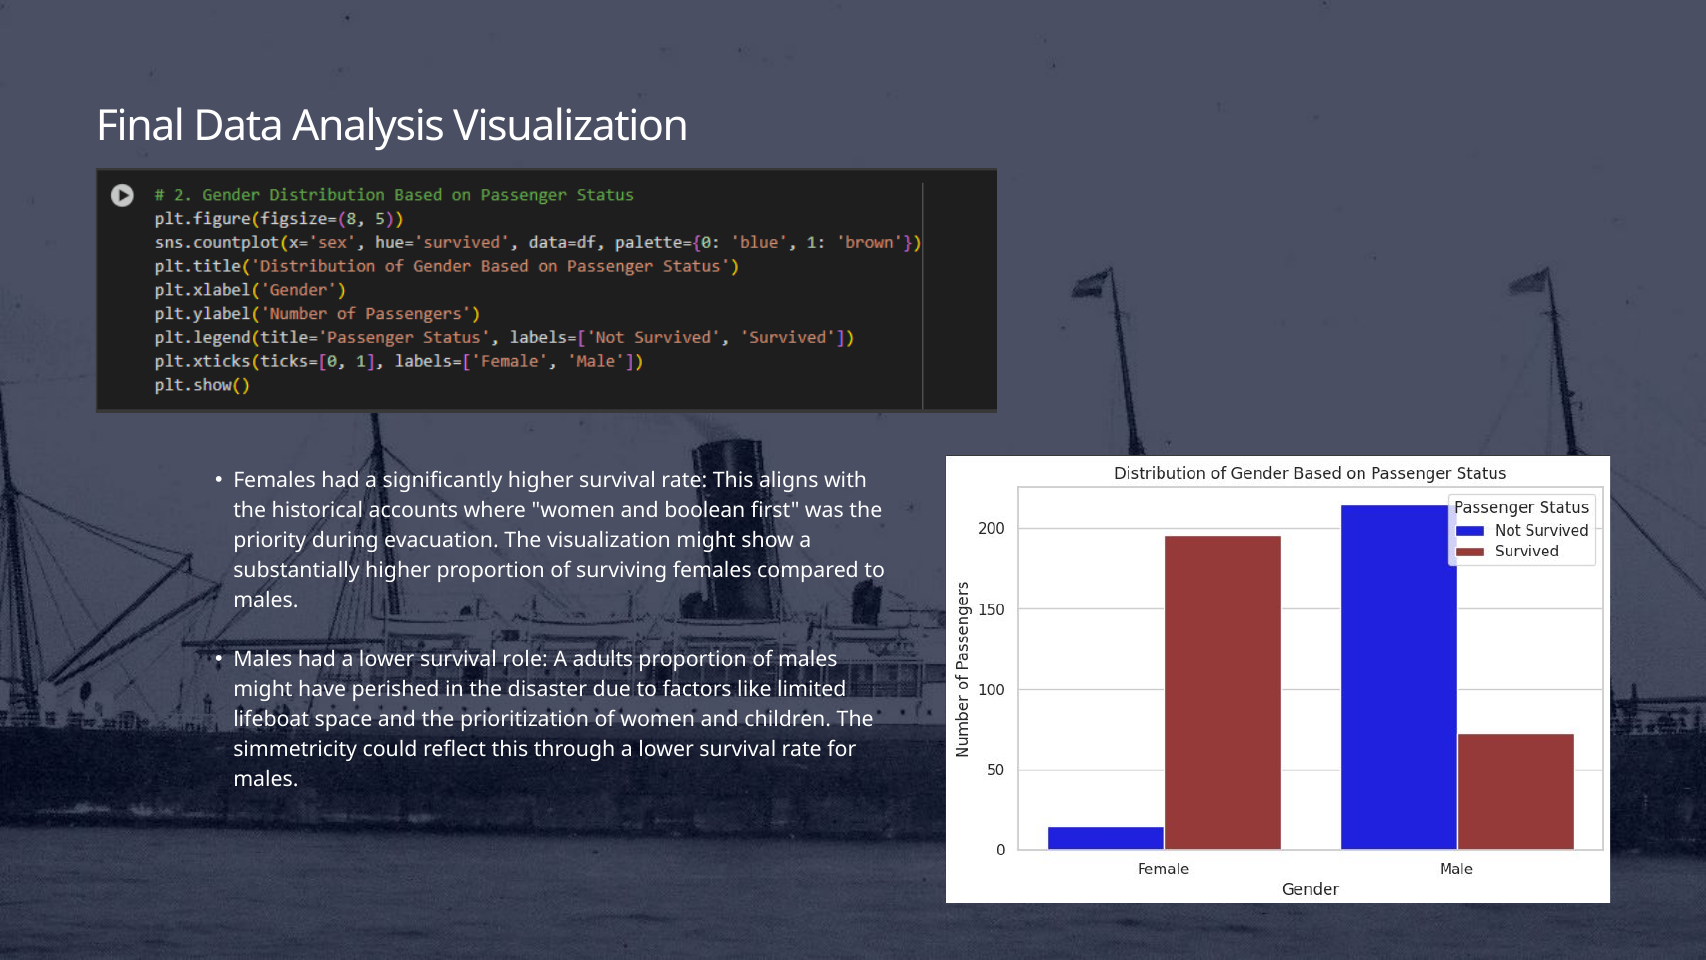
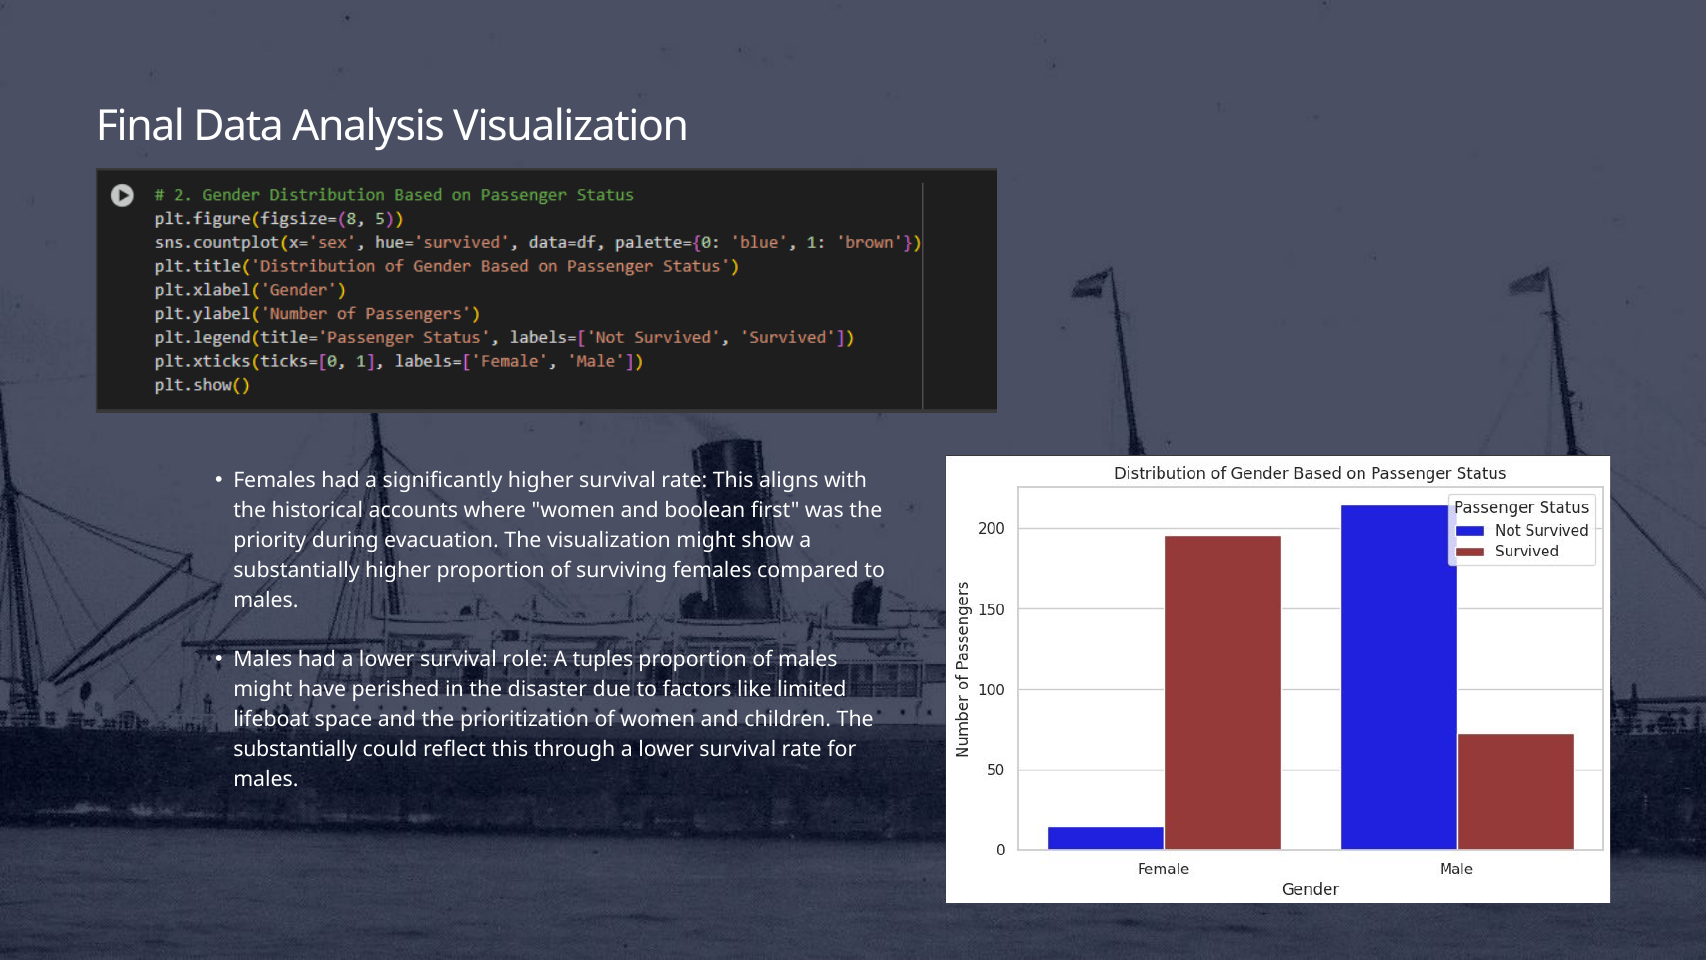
adults: adults -> tuples
simmetricity at (295, 749): simmetricity -> substantially
